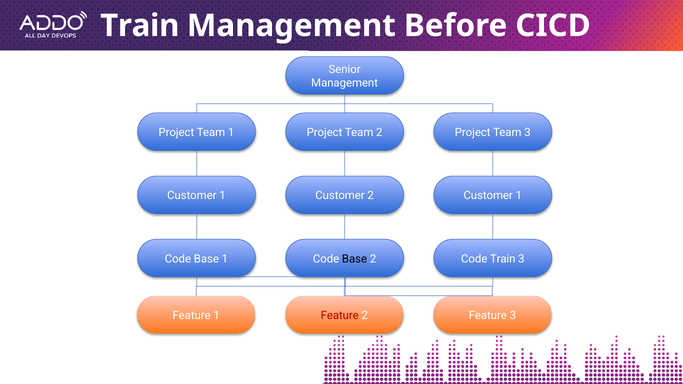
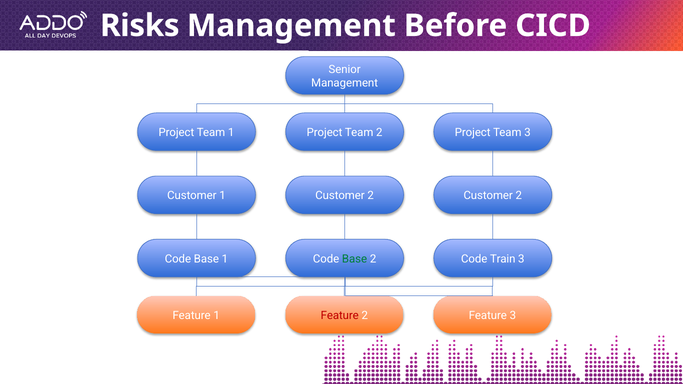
Train at (140, 26): Train -> Risks
2 Customer 1: 1 -> 2
Base at (355, 259) colour: black -> green
